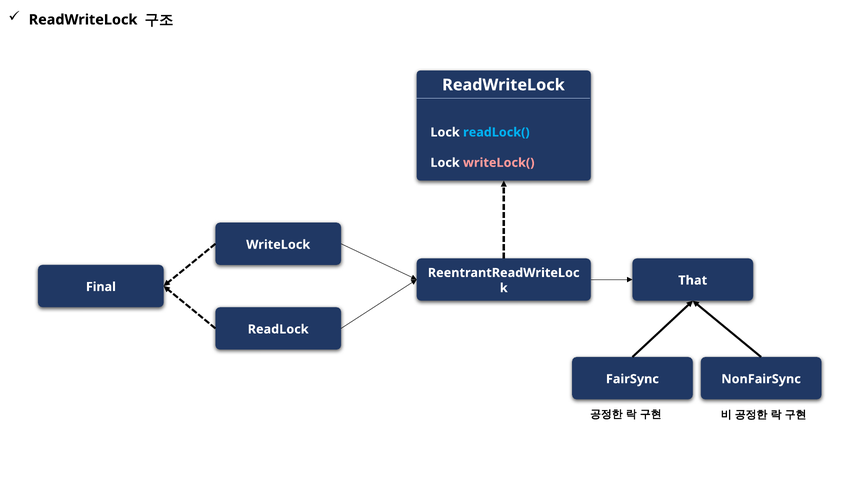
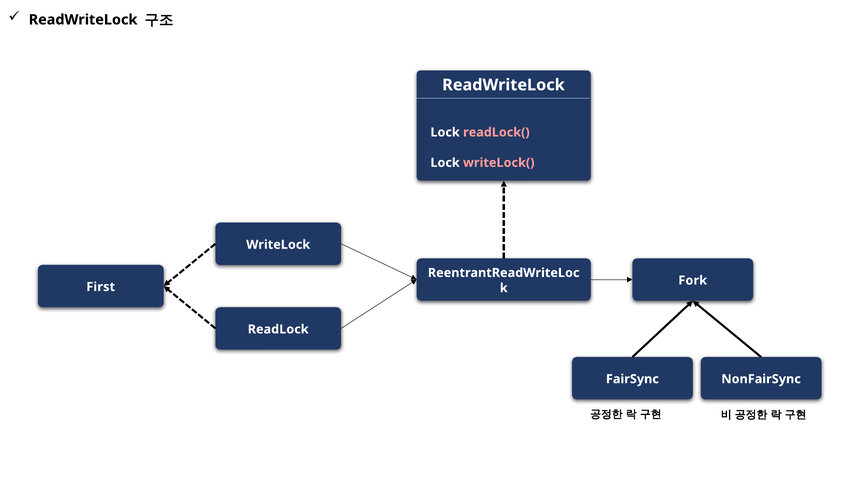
readLock( colour: light blue -> pink
That: That -> Fork
Final: Final -> First
